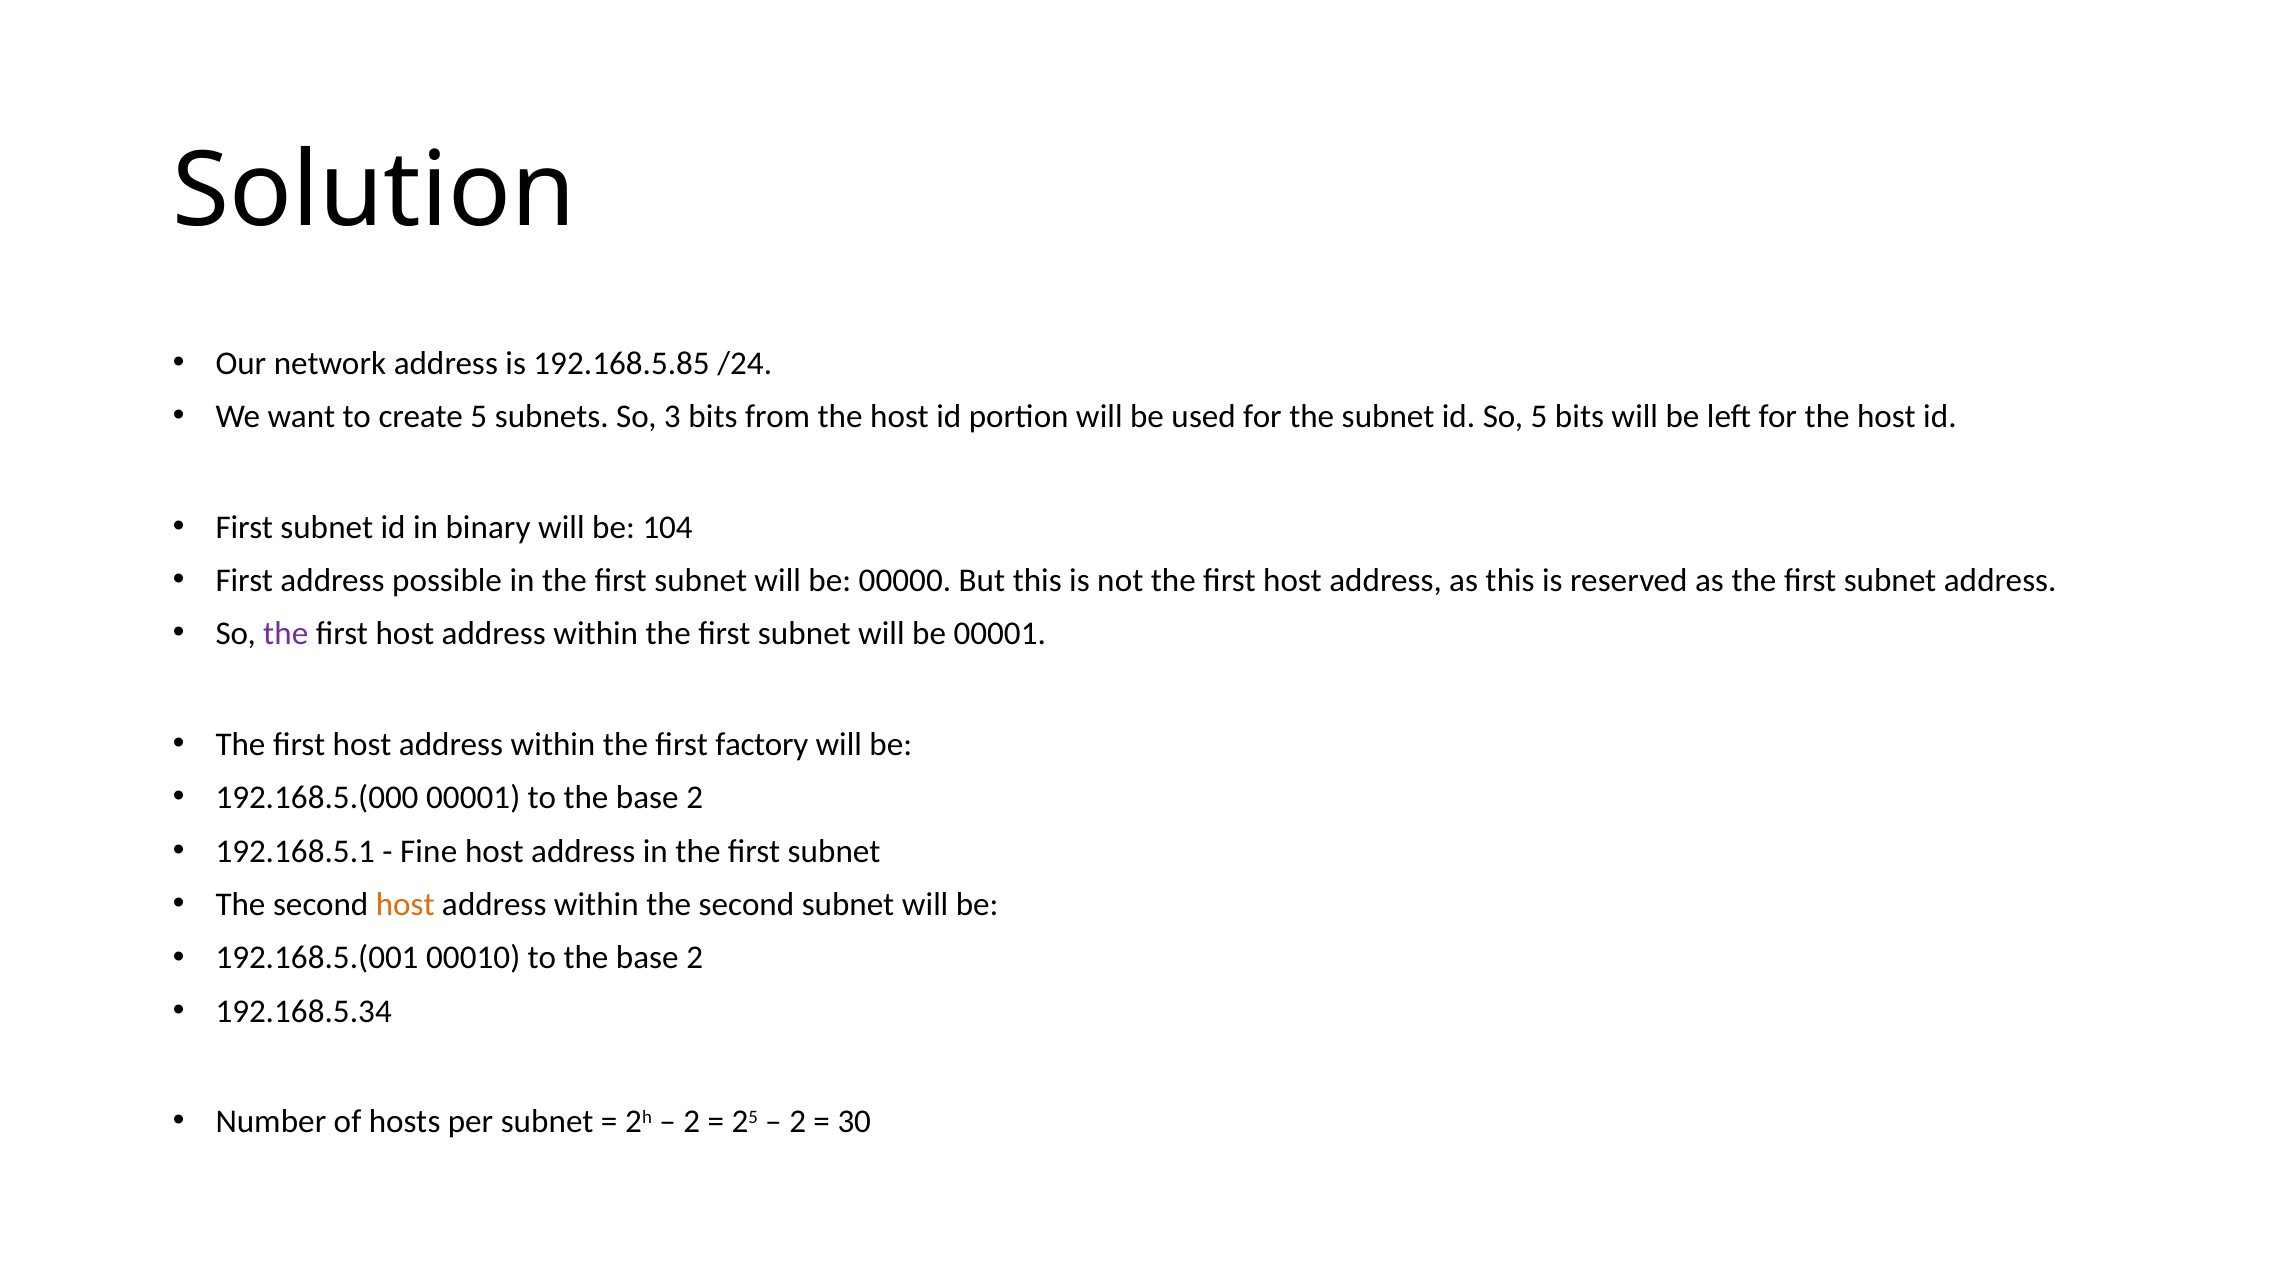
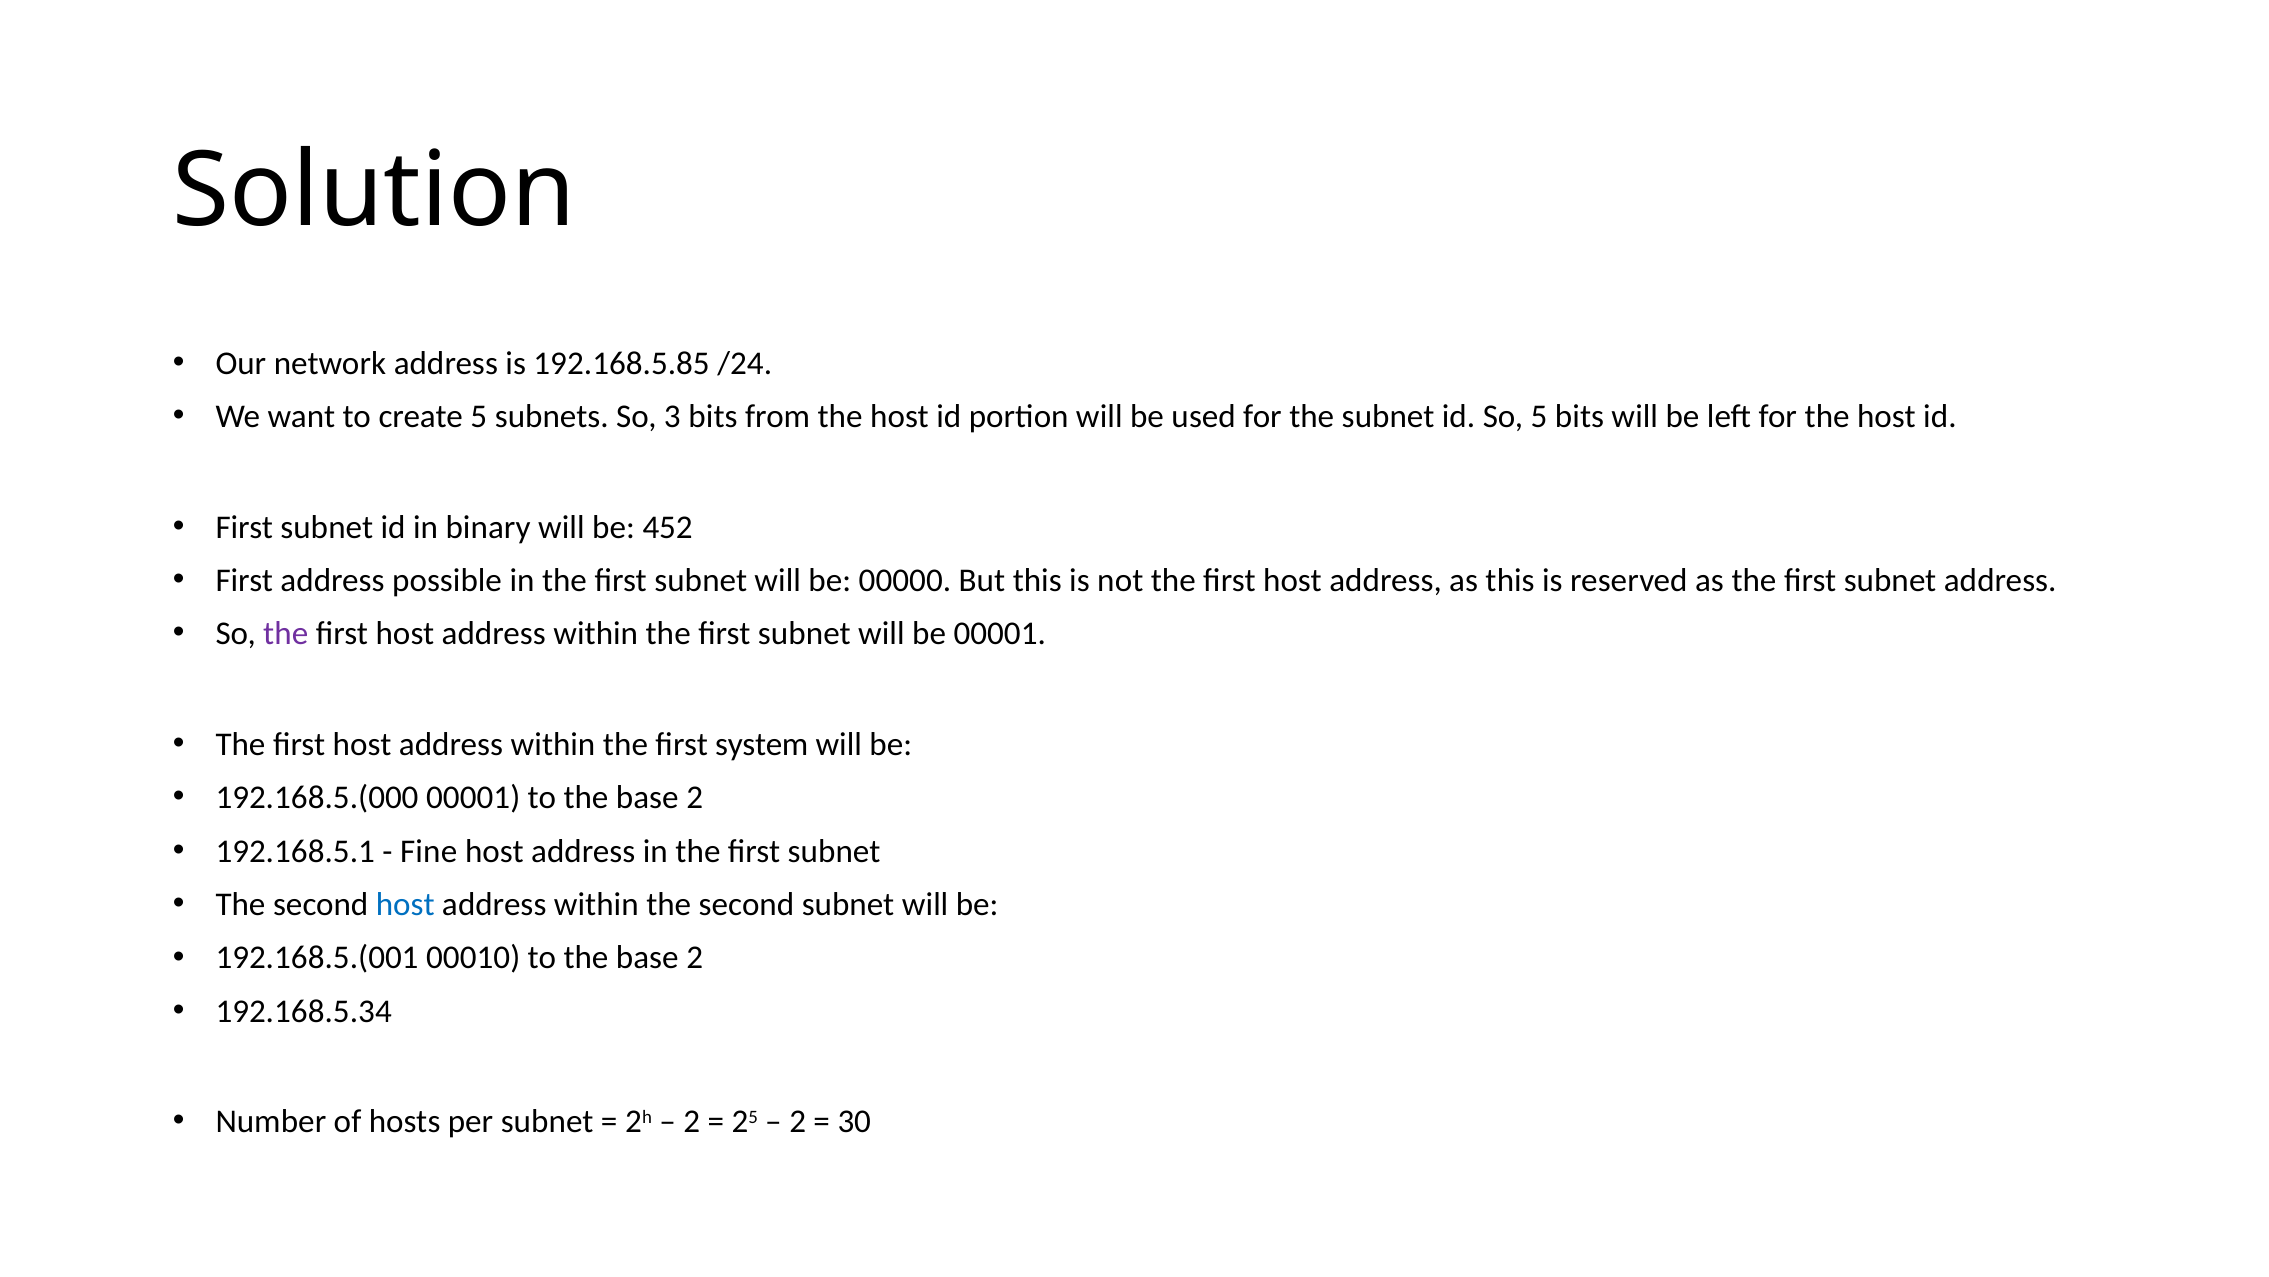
104: 104 -> 452
factory: factory -> system
host at (405, 904) colour: orange -> blue
